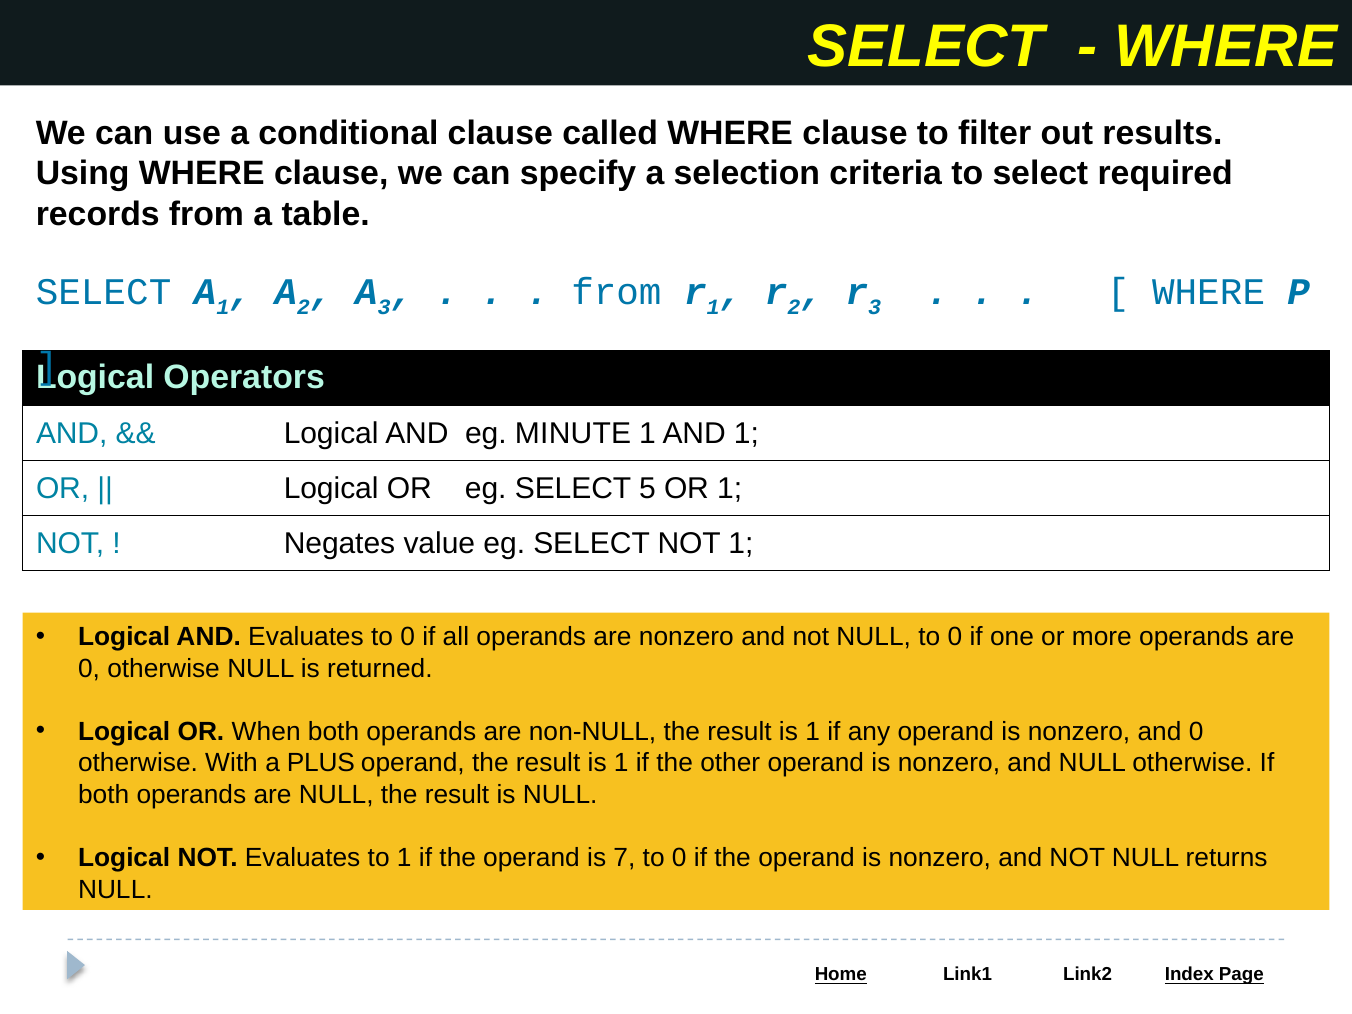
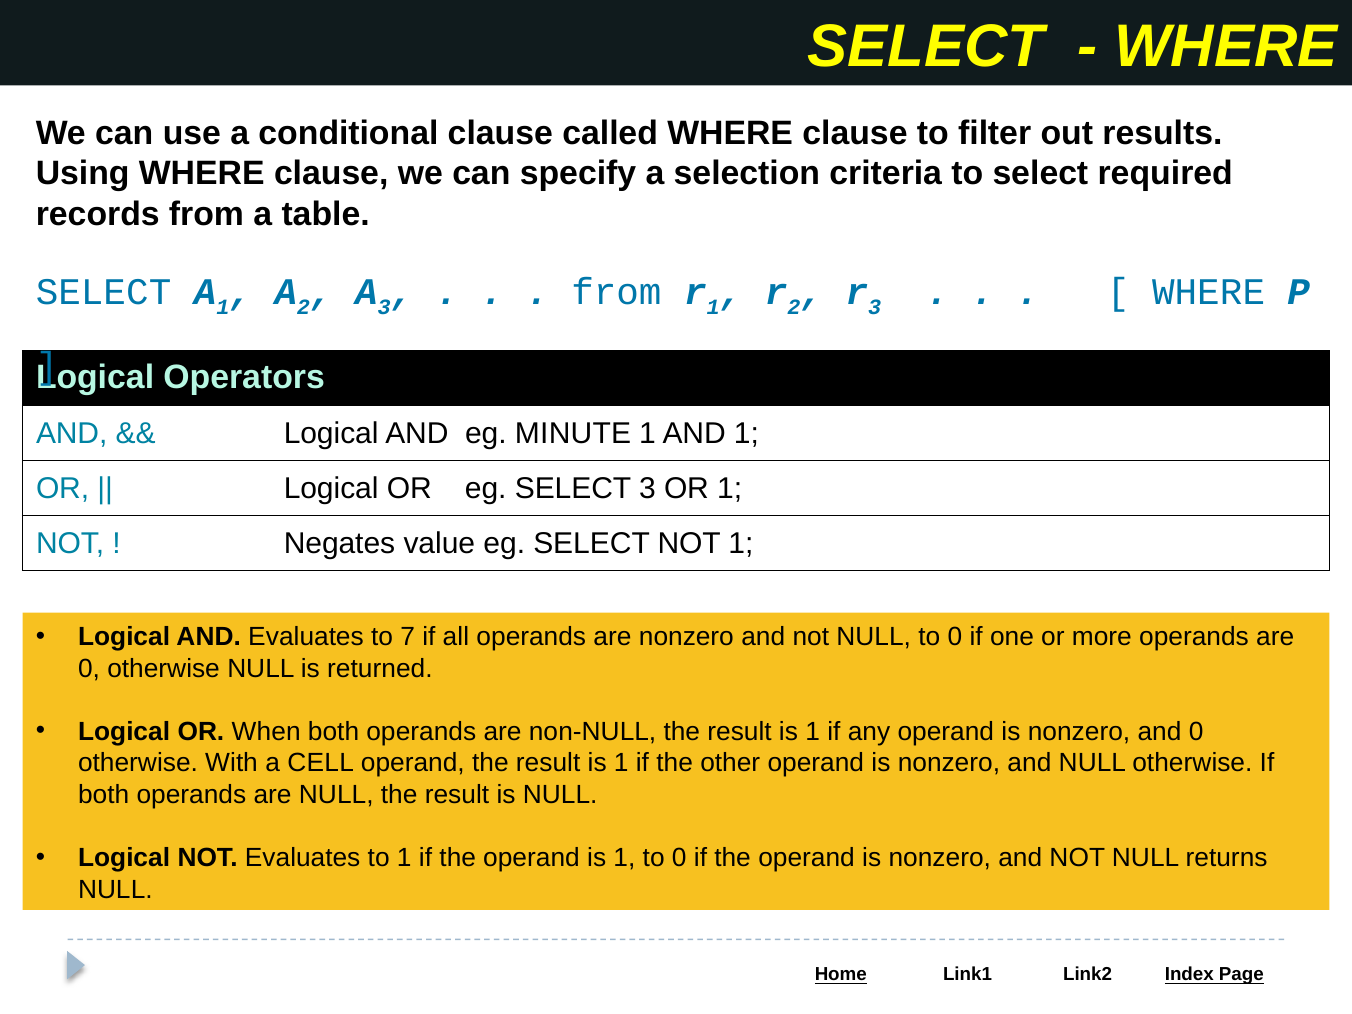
SELECT 5: 5 -> 3
Evaluates to 0: 0 -> 7
PLUS: PLUS -> CELL
operand is 7: 7 -> 1
